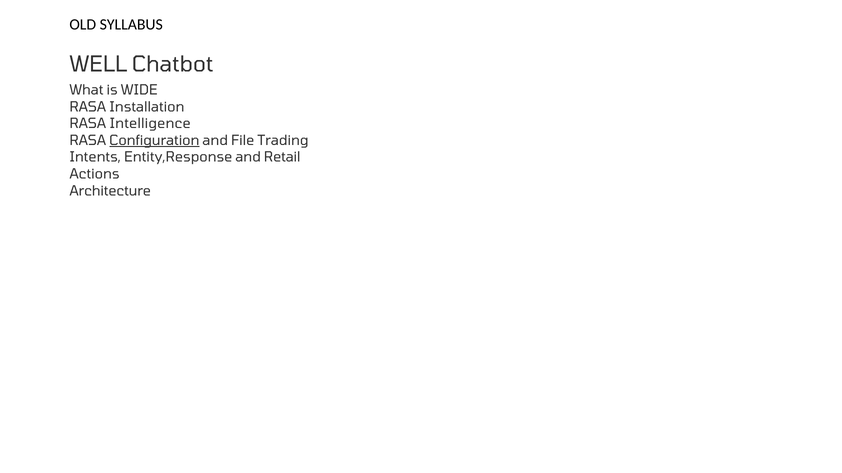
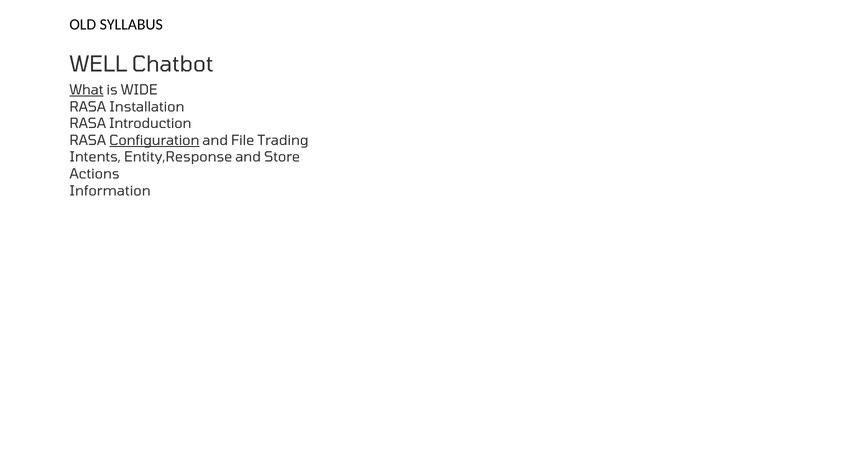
What underline: none -> present
Intelligence: Intelligence -> Introduction
Retail: Retail -> Store
Architecture: Architecture -> Information
